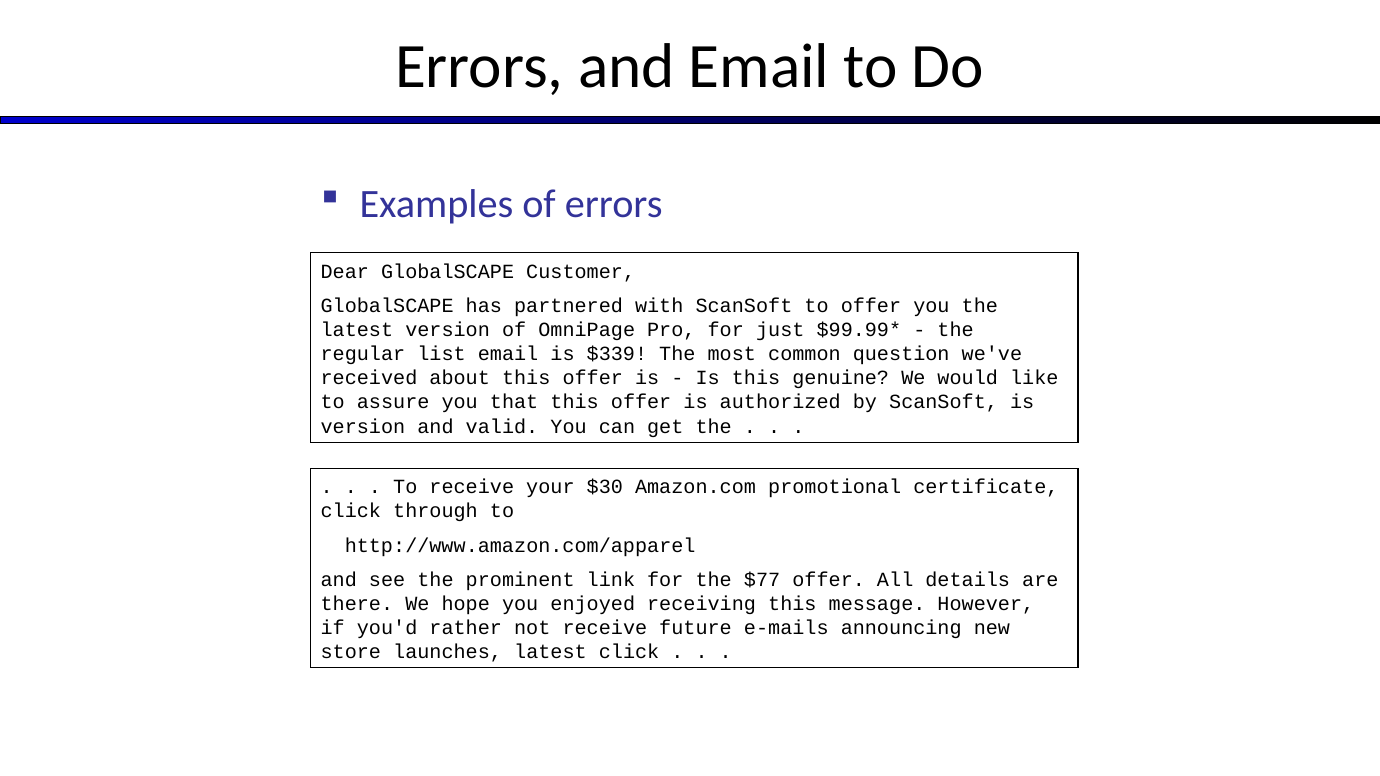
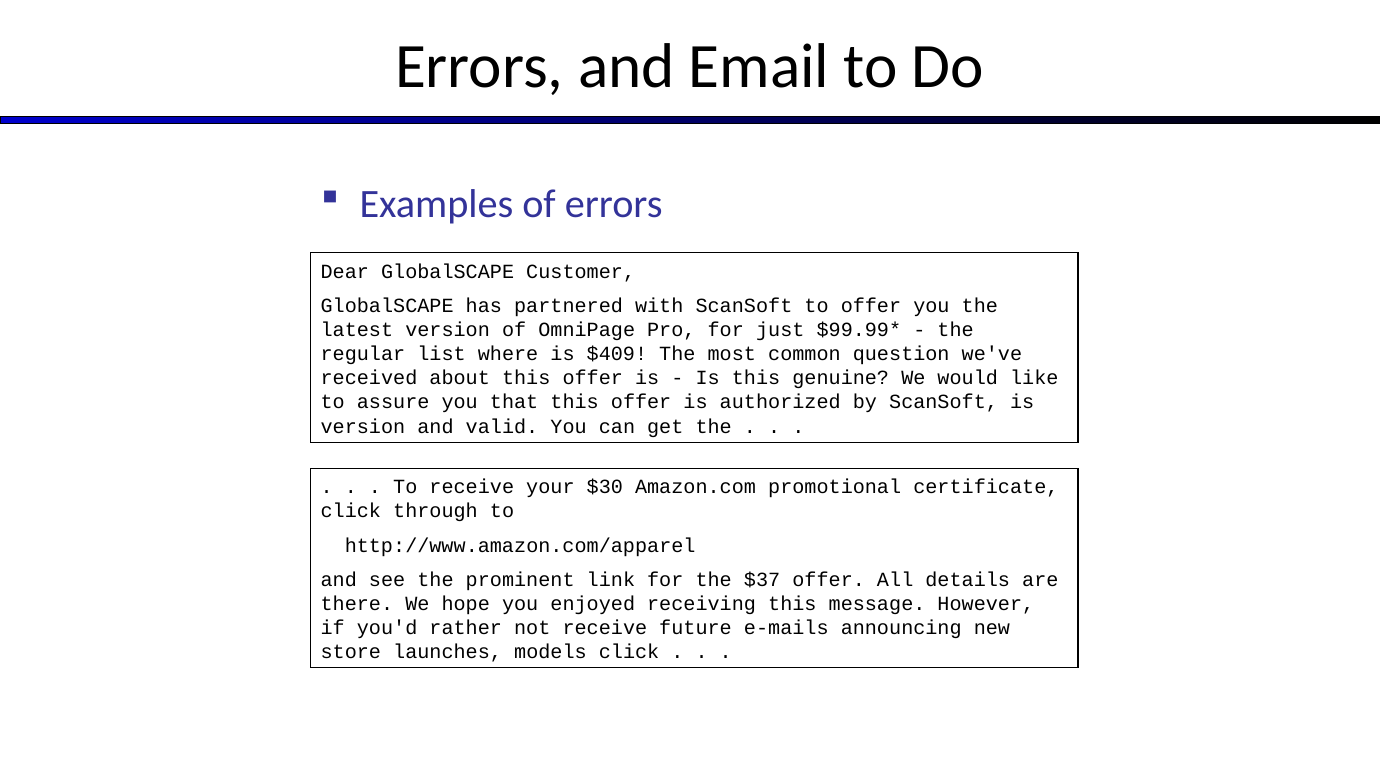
list email: email -> where
$339: $339 -> $409
$77: $77 -> $37
launches latest: latest -> models
